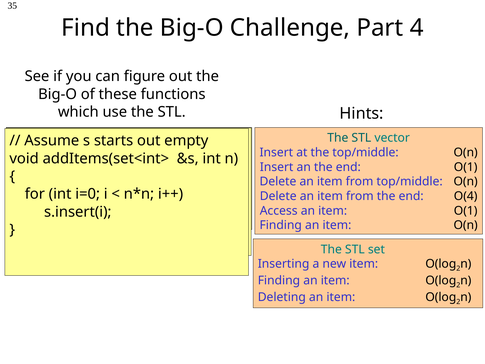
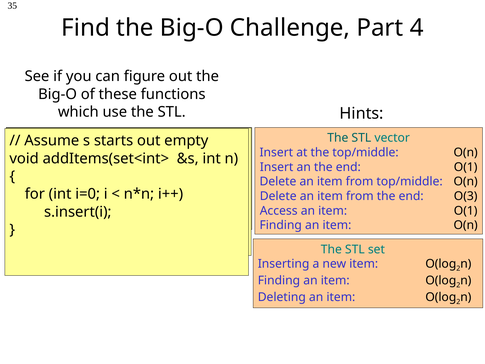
O(4: O(4 -> O(3
